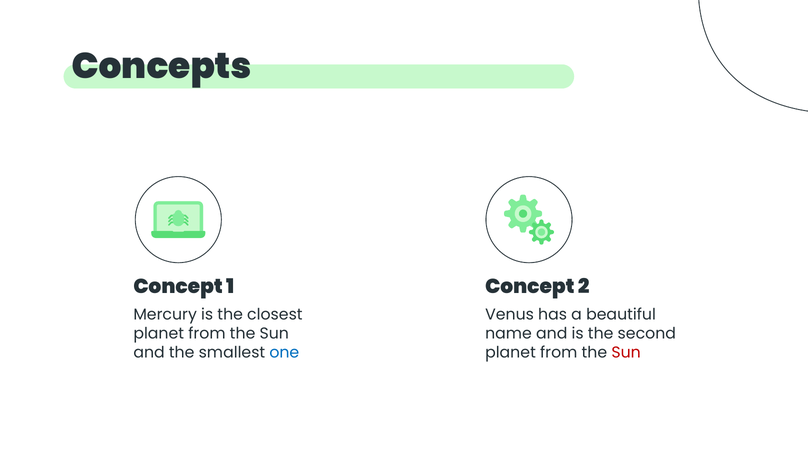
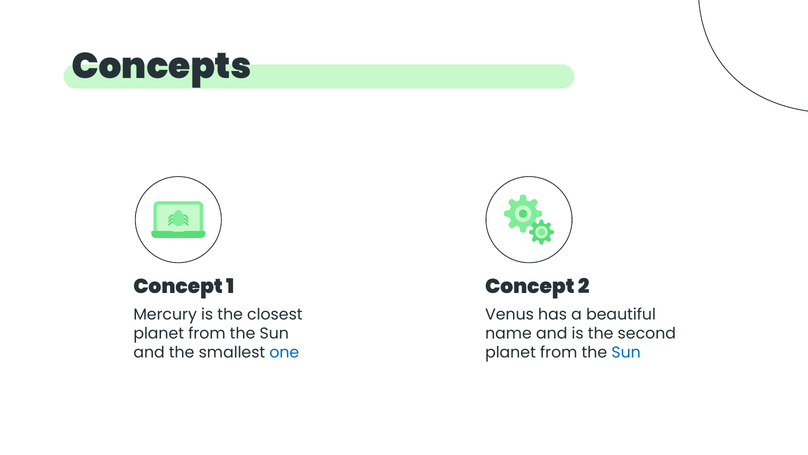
Sun at (626, 352) colour: red -> blue
